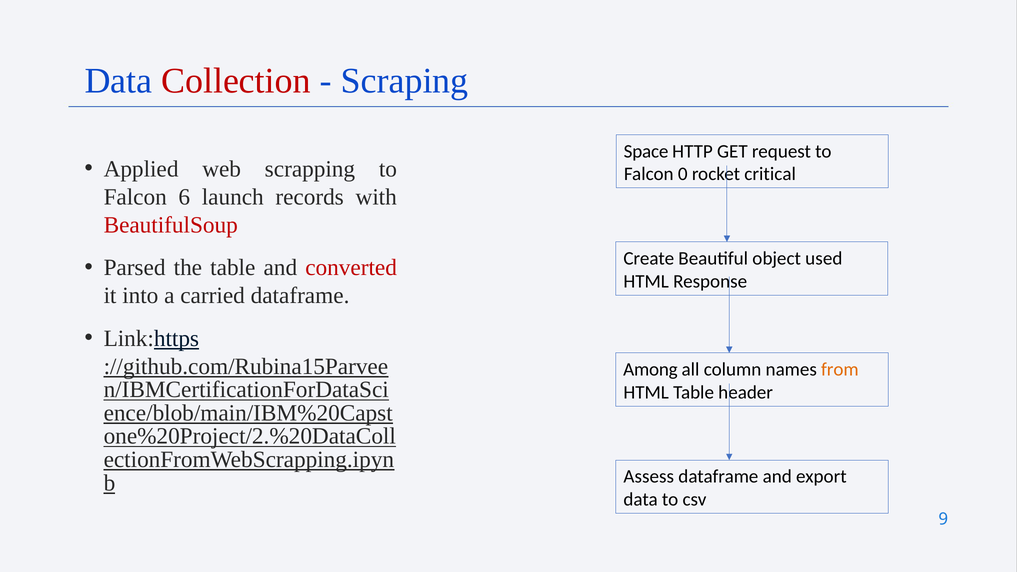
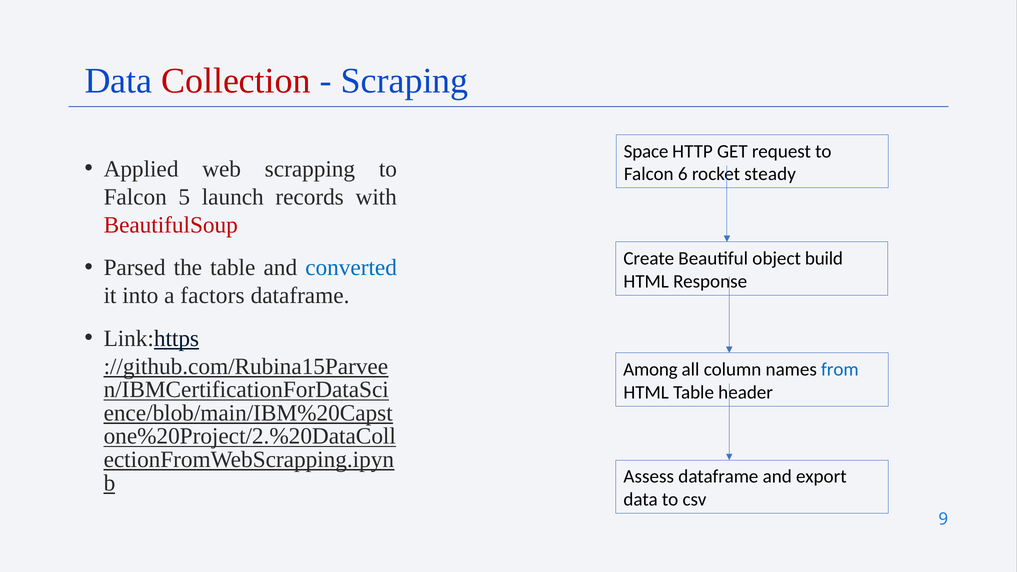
0: 0 -> 6
critical: critical -> steady
6: 6 -> 5
used: used -> build
converted colour: red -> blue
carried: carried -> factors
from colour: orange -> blue
